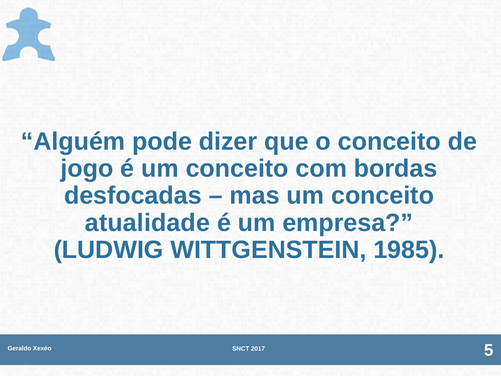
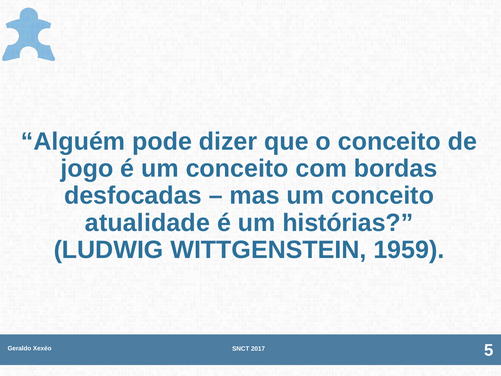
empresa: empresa -> histórias
1985: 1985 -> 1959
